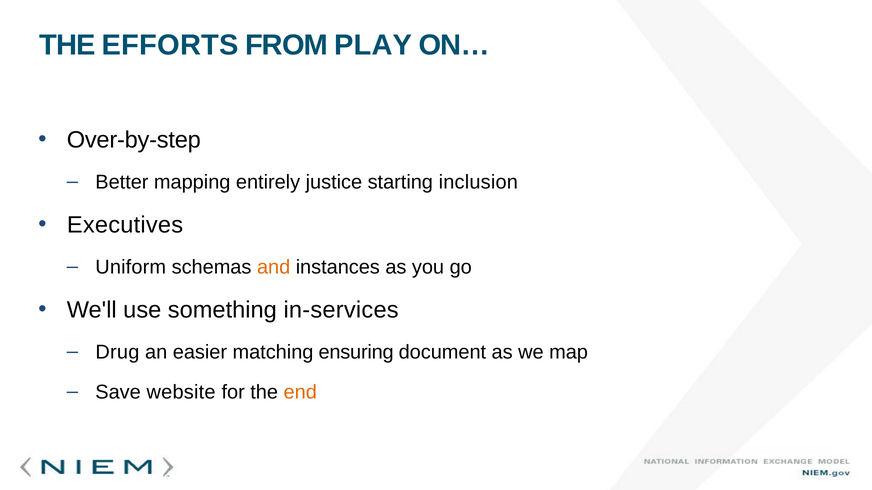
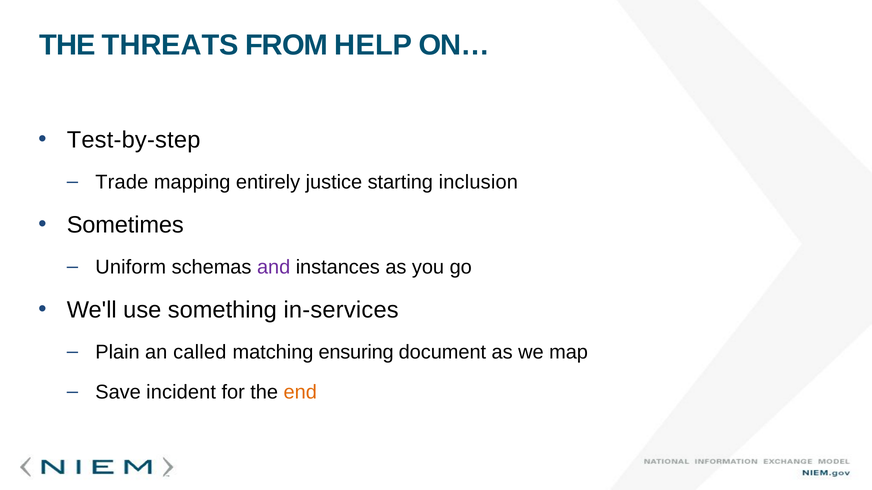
EFFORTS: EFFORTS -> THREATS
PLAY: PLAY -> HELP
Over-by-step: Over-by-step -> Test-by-step
Better: Better -> Trade
Executives: Executives -> Sometimes
and colour: orange -> purple
Drug: Drug -> Plain
easier: easier -> called
website: website -> incident
